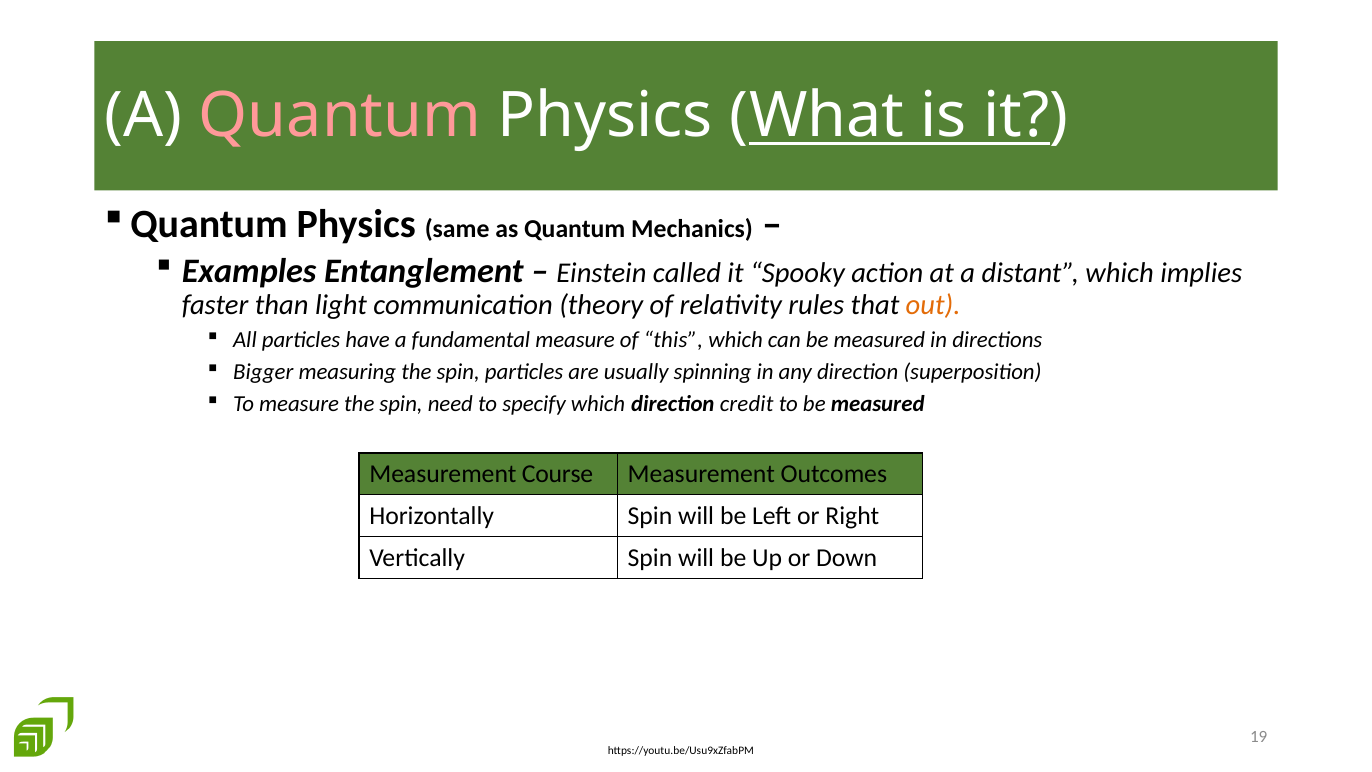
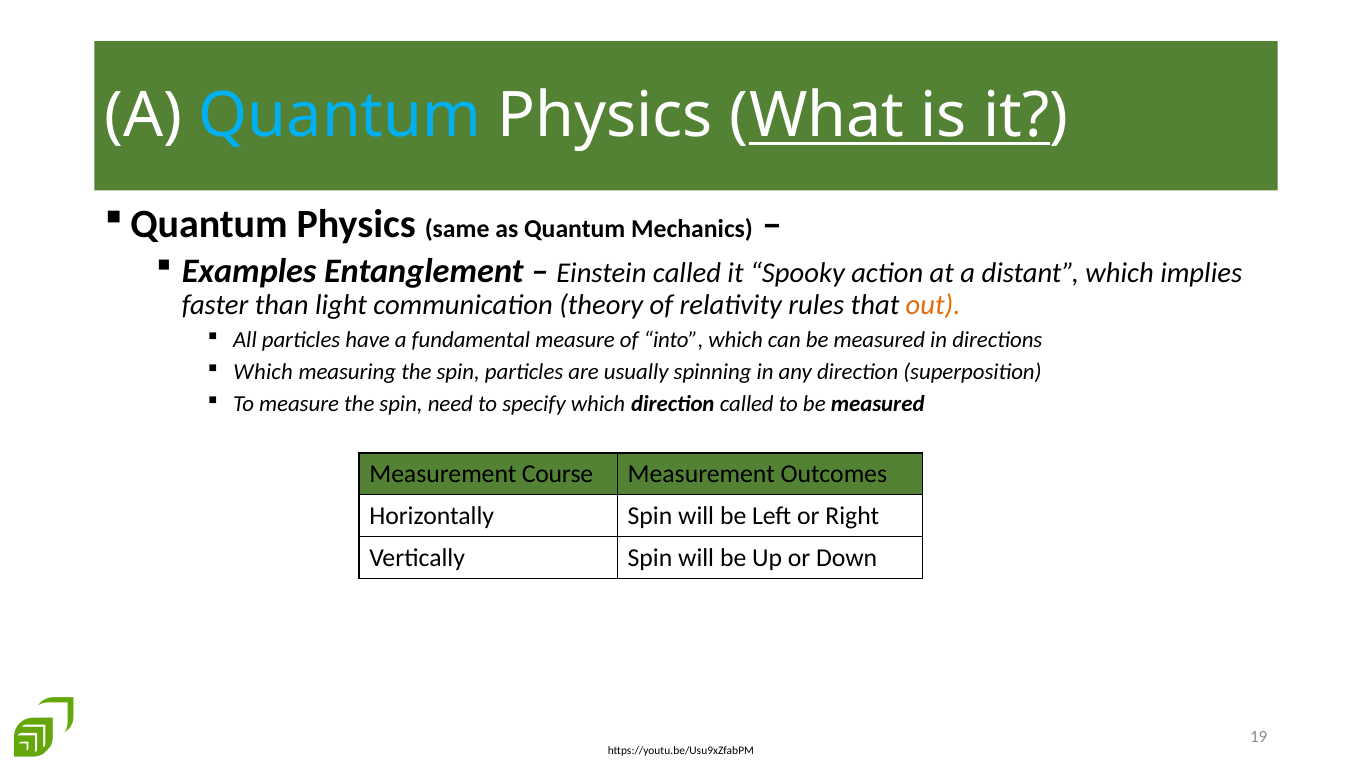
Quantum at (340, 115) colour: pink -> light blue
this: this -> into
Bigger at (263, 372): Bigger -> Which
direction credit: credit -> called
